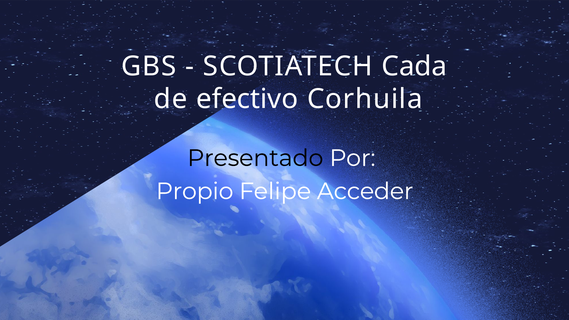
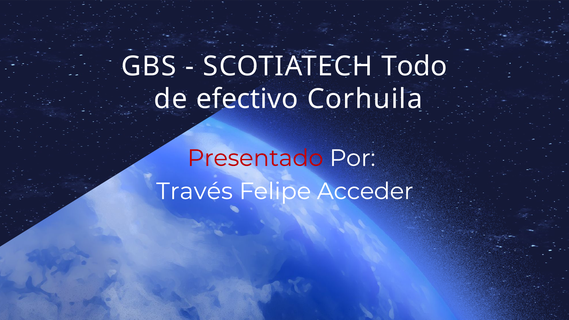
Cada: Cada -> Todo
Presentado colour: black -> red
Propio: Propio -> Través
